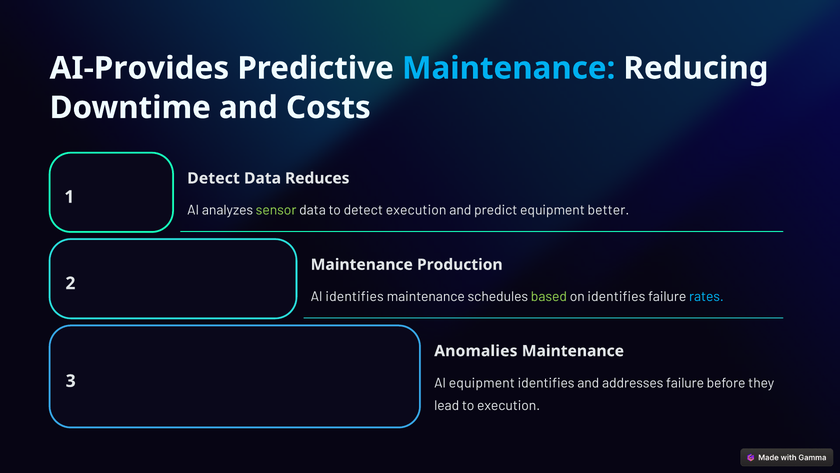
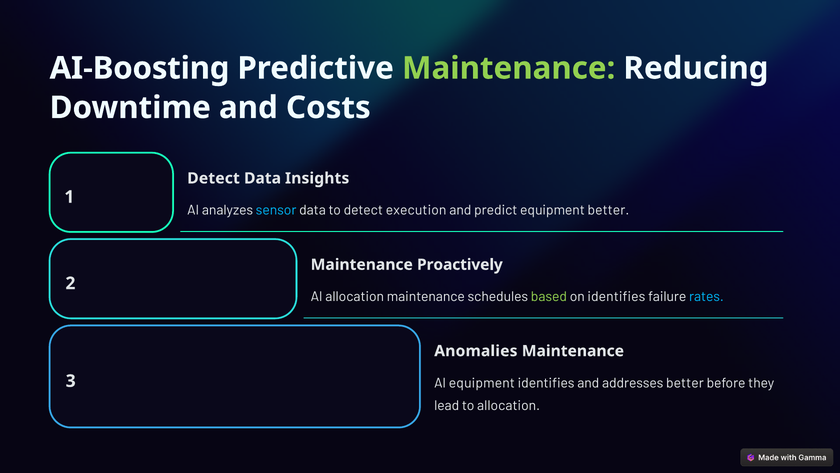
AI-Provides: AI-Provides -> AI-Boosting
Maintenance at (509, 68) colour: light blue -> light green
Reduces: Reduces -> Insights
sensor colour: light green -> light blue
Production: Production -> Proactively
AI identifies: identifies -> allocation
addresses failure: failure -> better
to execution: execution -> allocation
